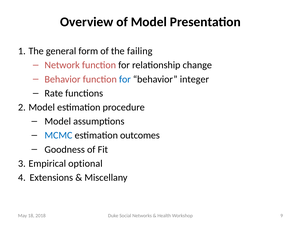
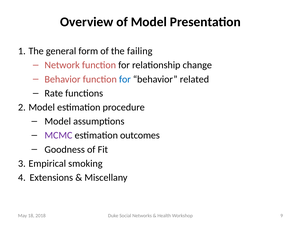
integer: integer -> related
MCMC colour: blue -> purple
optional: optional -> smoking
